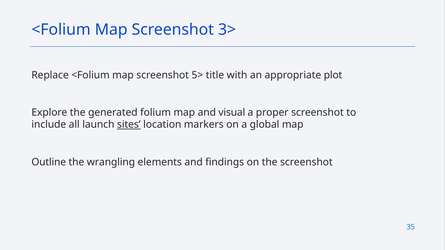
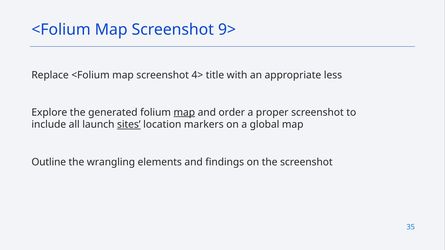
3>: 3> -> 9>
5>: 5> -> 4>
plot: plot -> less
map at (184, 113) underline: none -> present
visual: visual -> order
